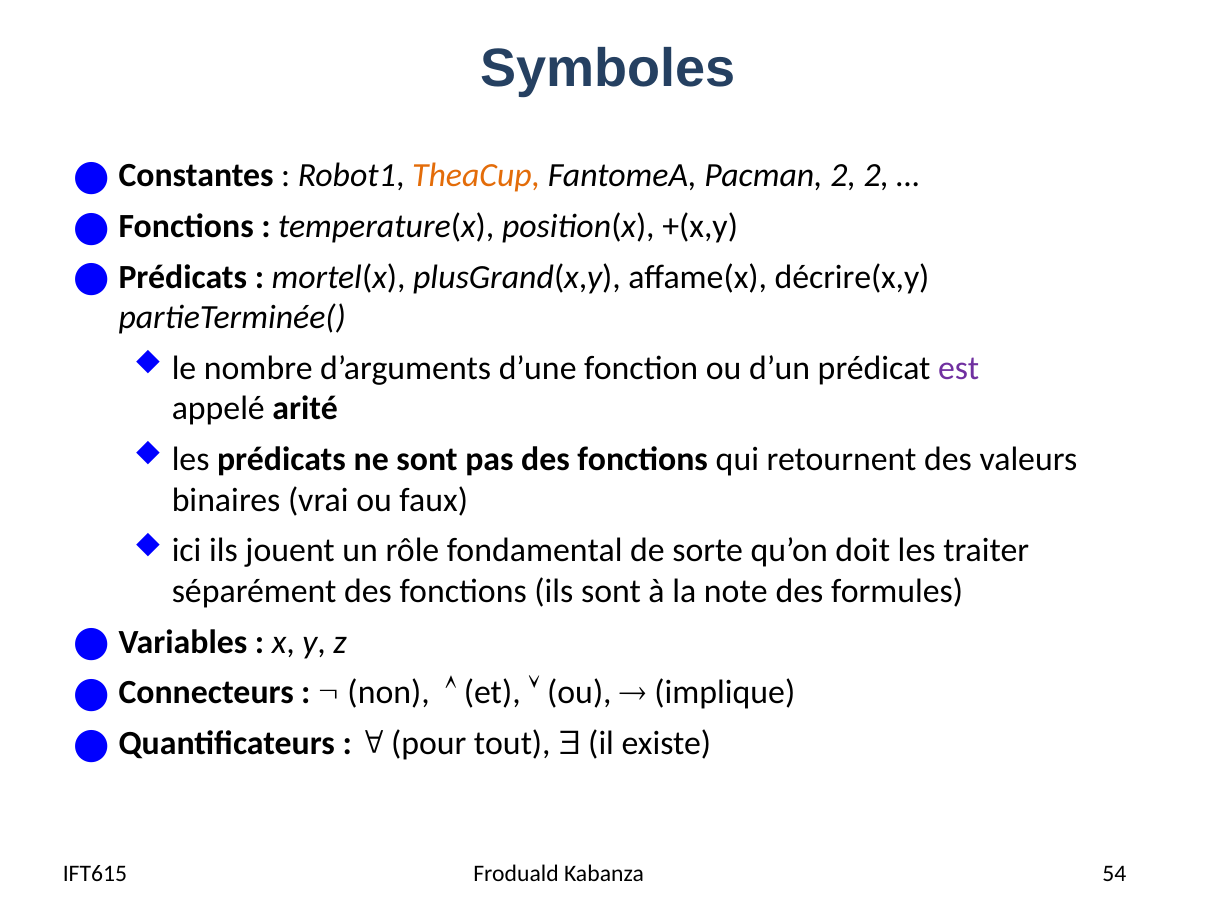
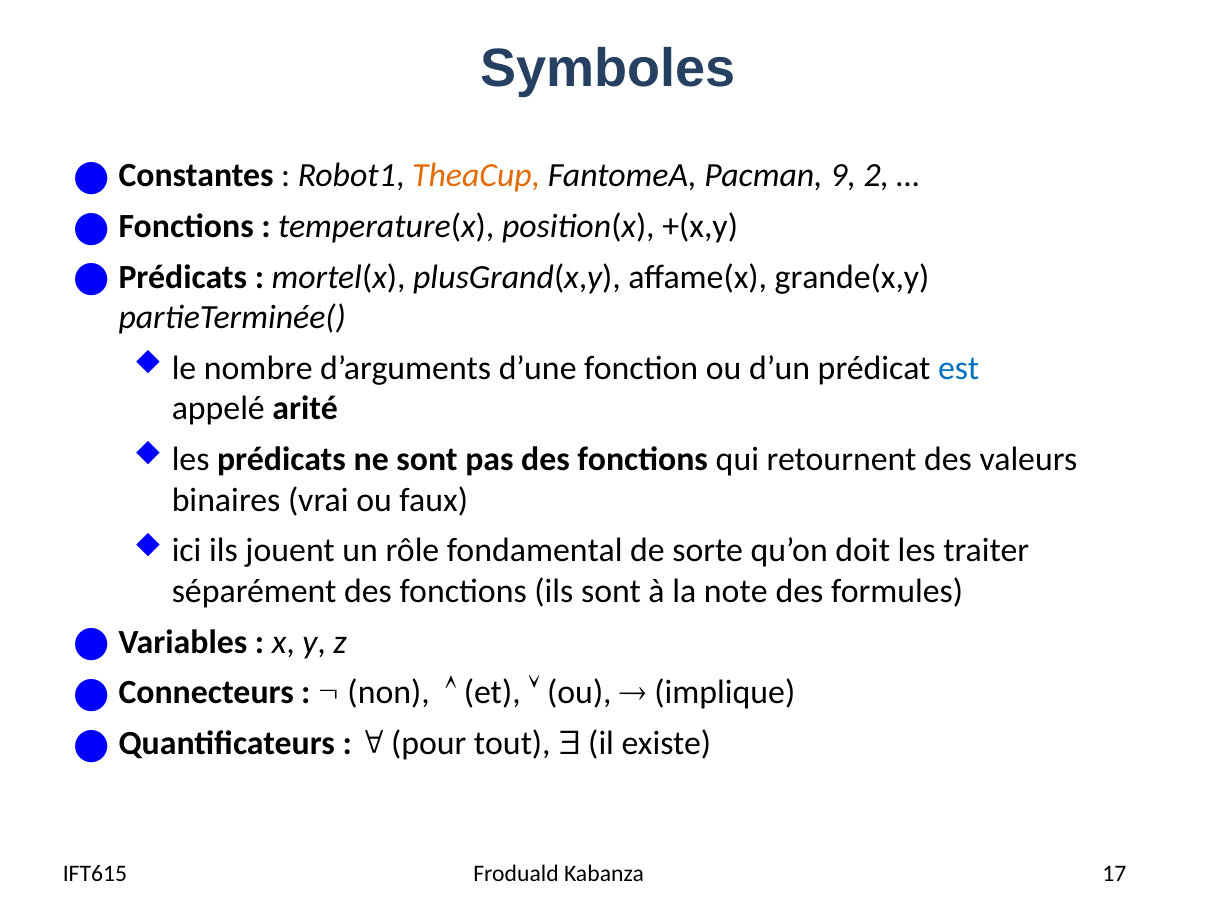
Pacman 2: 2 -> 9
décrire(x,y: décrire(x,y -> grande(x,y
est colour: purple -> blue
54: 54 -> 17
